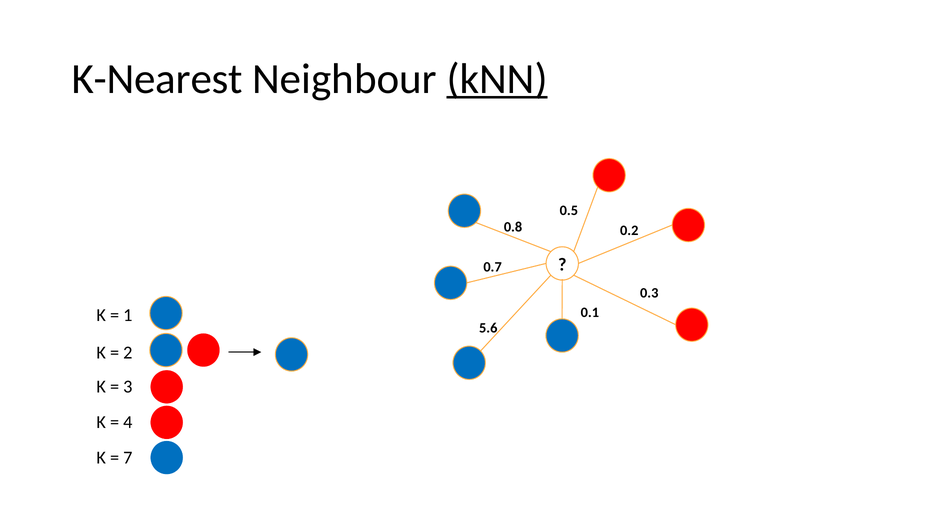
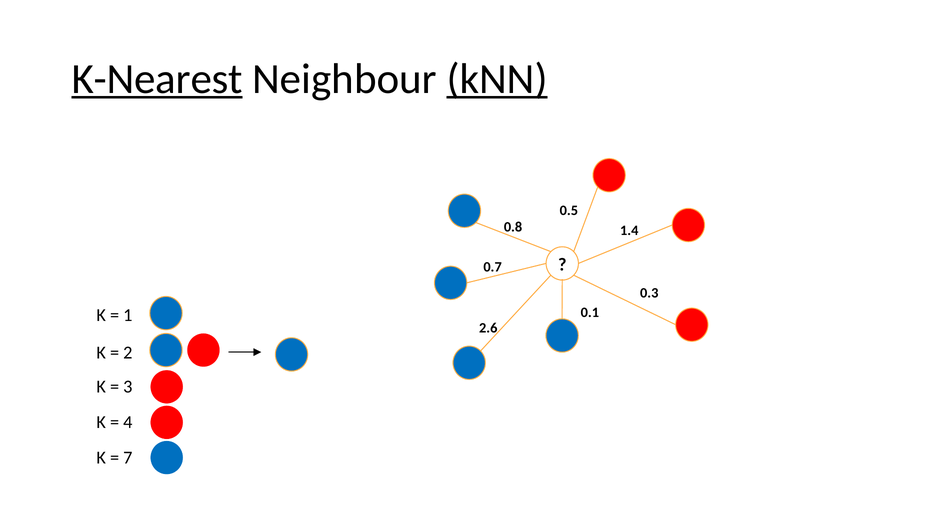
K-Nearest underline: none -> present
0.2: 0.2 -> 1.4
5.6: 5.6 -> 2.6
